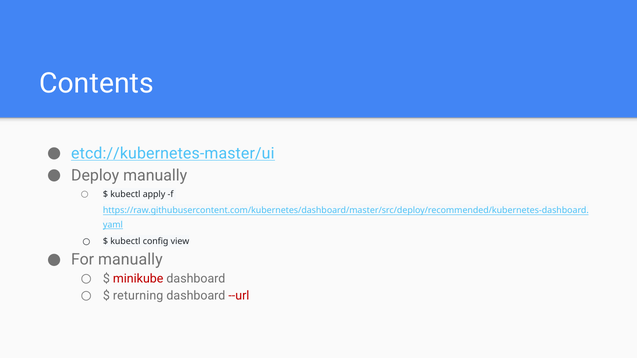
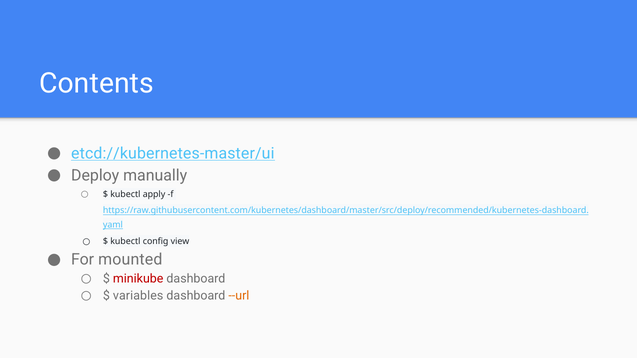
For manually: manually -> mounted
returning: returning -> variables
--url colour: red -> orange
